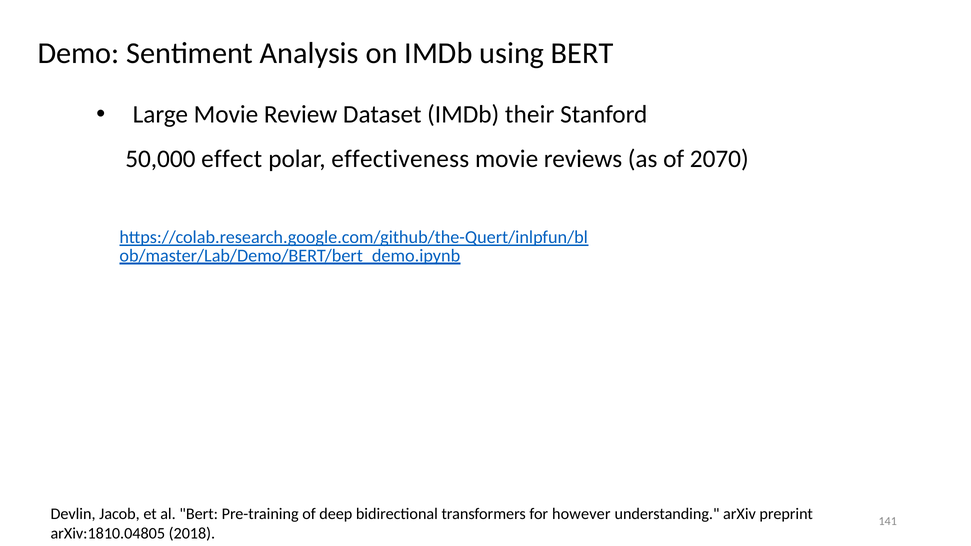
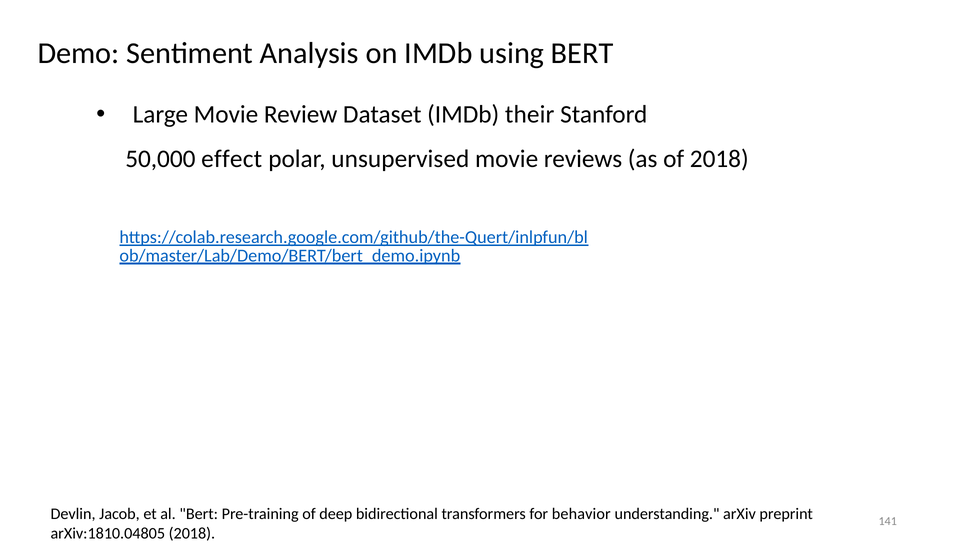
effectiveness: effectiveness -> unsupervised
of 2070: 2070 -> 2018
however: however -> behavior
